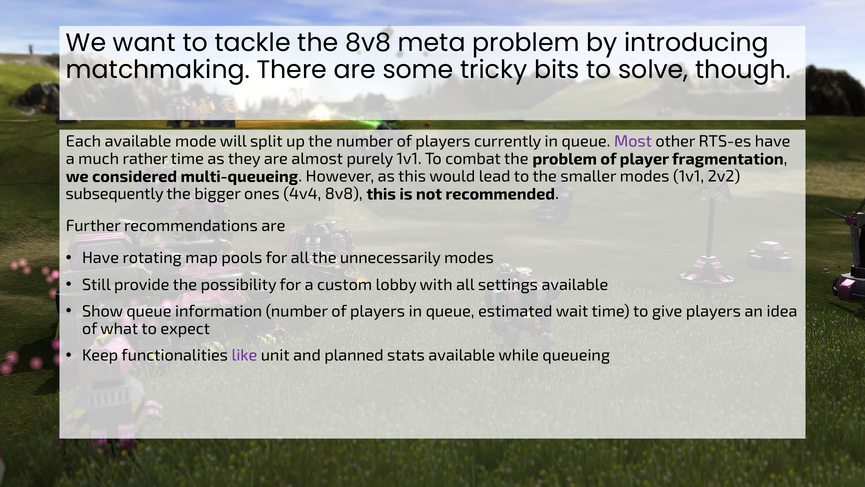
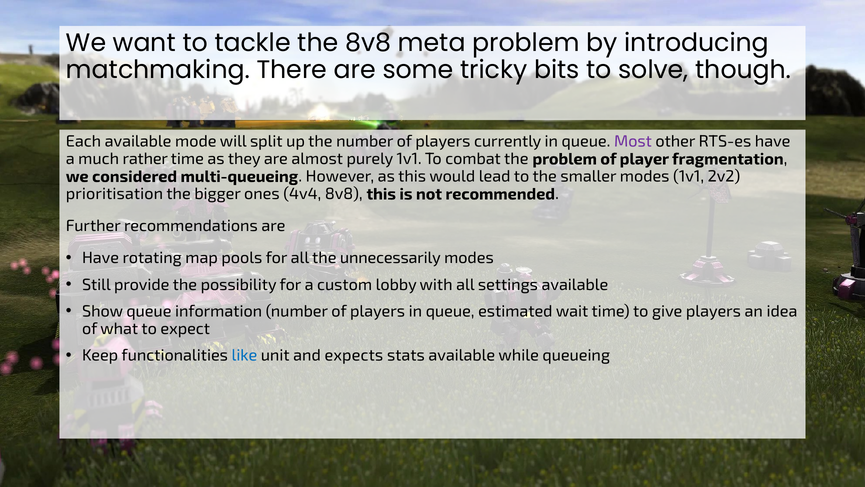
subsequently: subsequently -> prioritisation
like colour: purple -> blue
planned: planned -> expects
